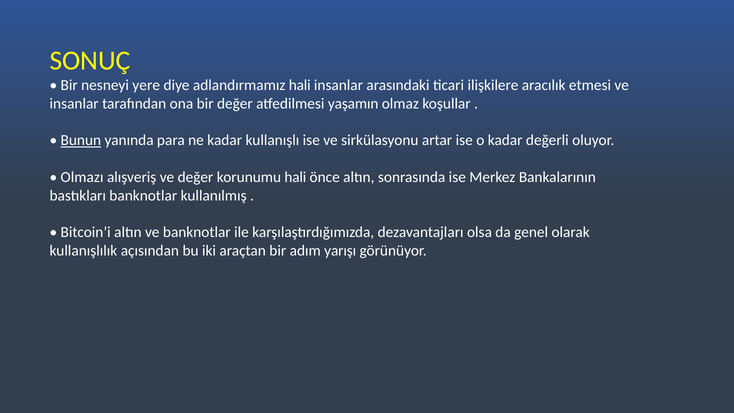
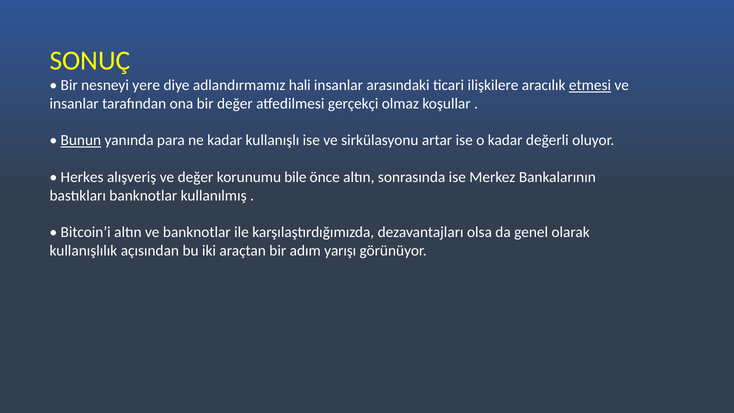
etmesi underline: none -> present
yaşamın: yaşamın -> gerçekçi
Olmazı: Olmazı -> Herkes
korunumu hali: hali -> bile
